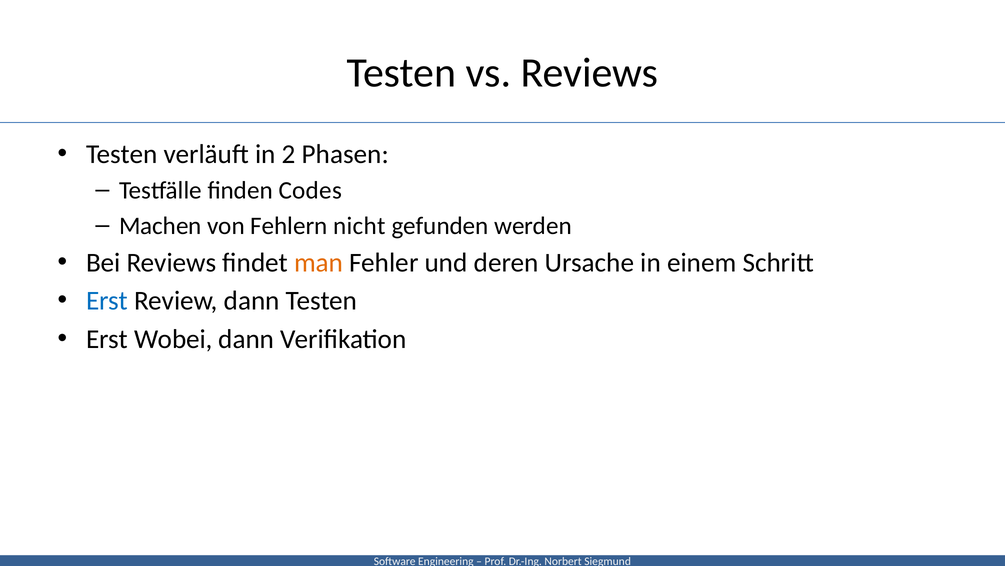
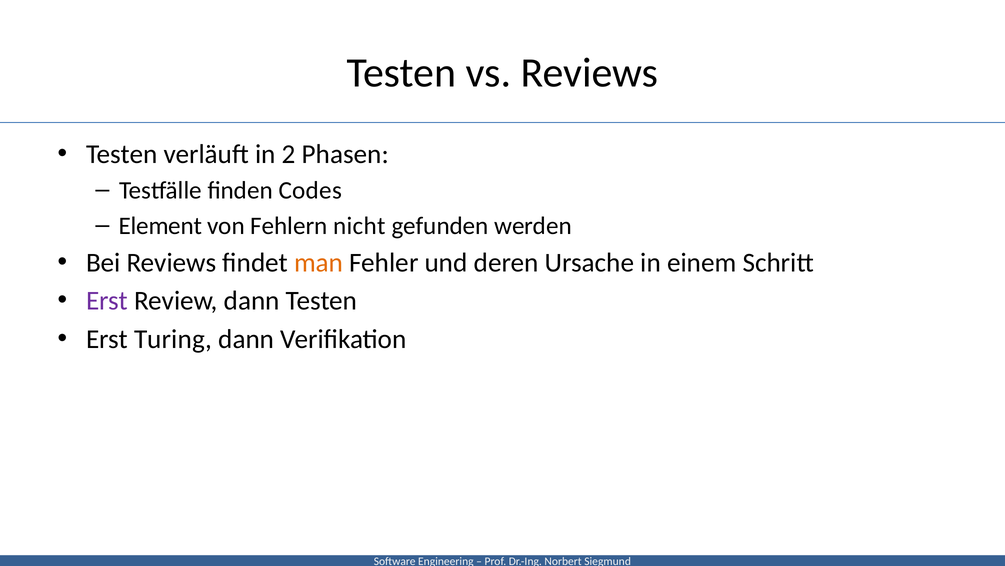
Machen: Machen -> Element
Erst at (107, 301) colour: blue -> purple
Wobei: Wobei -> Turing
